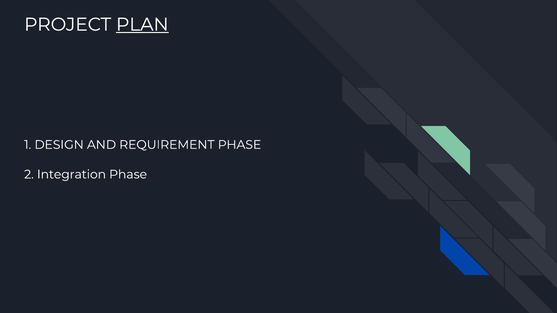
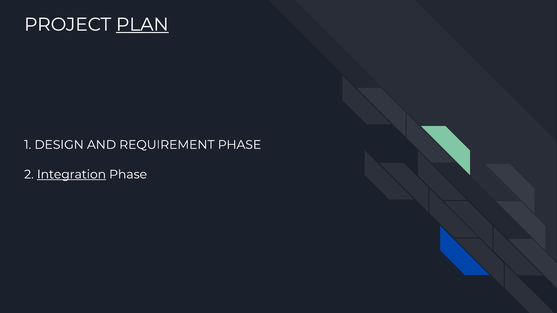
Integration underline: none -> present
